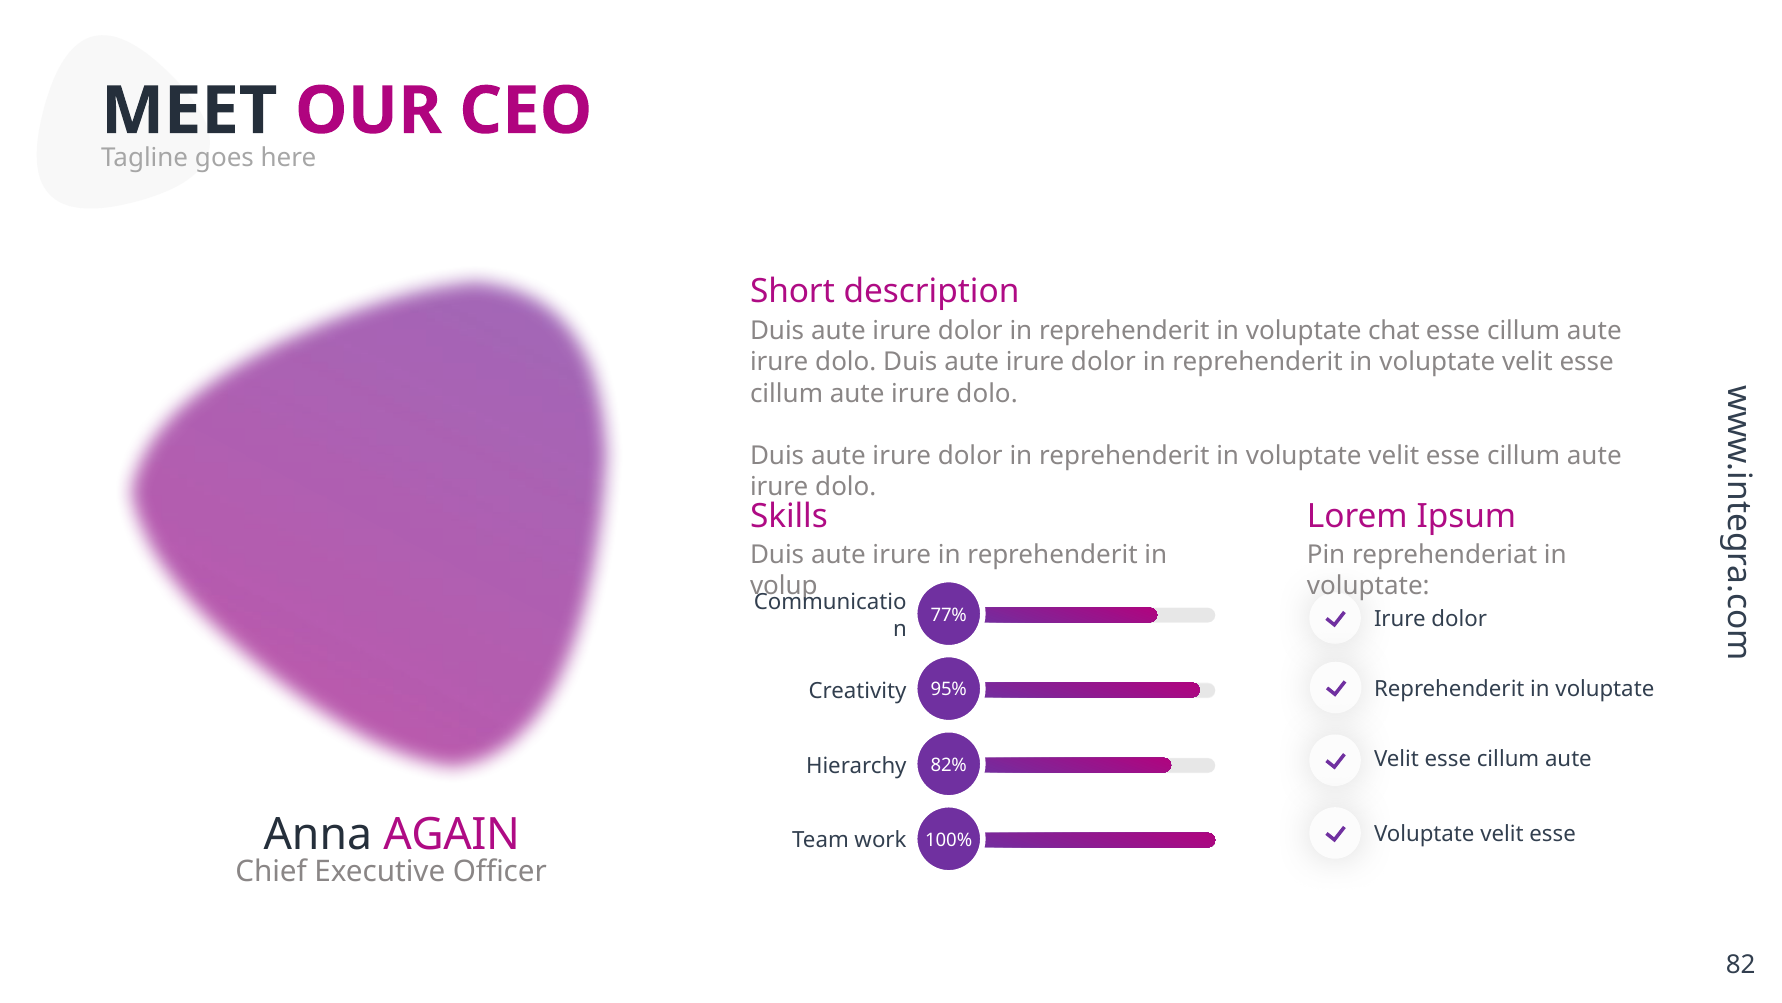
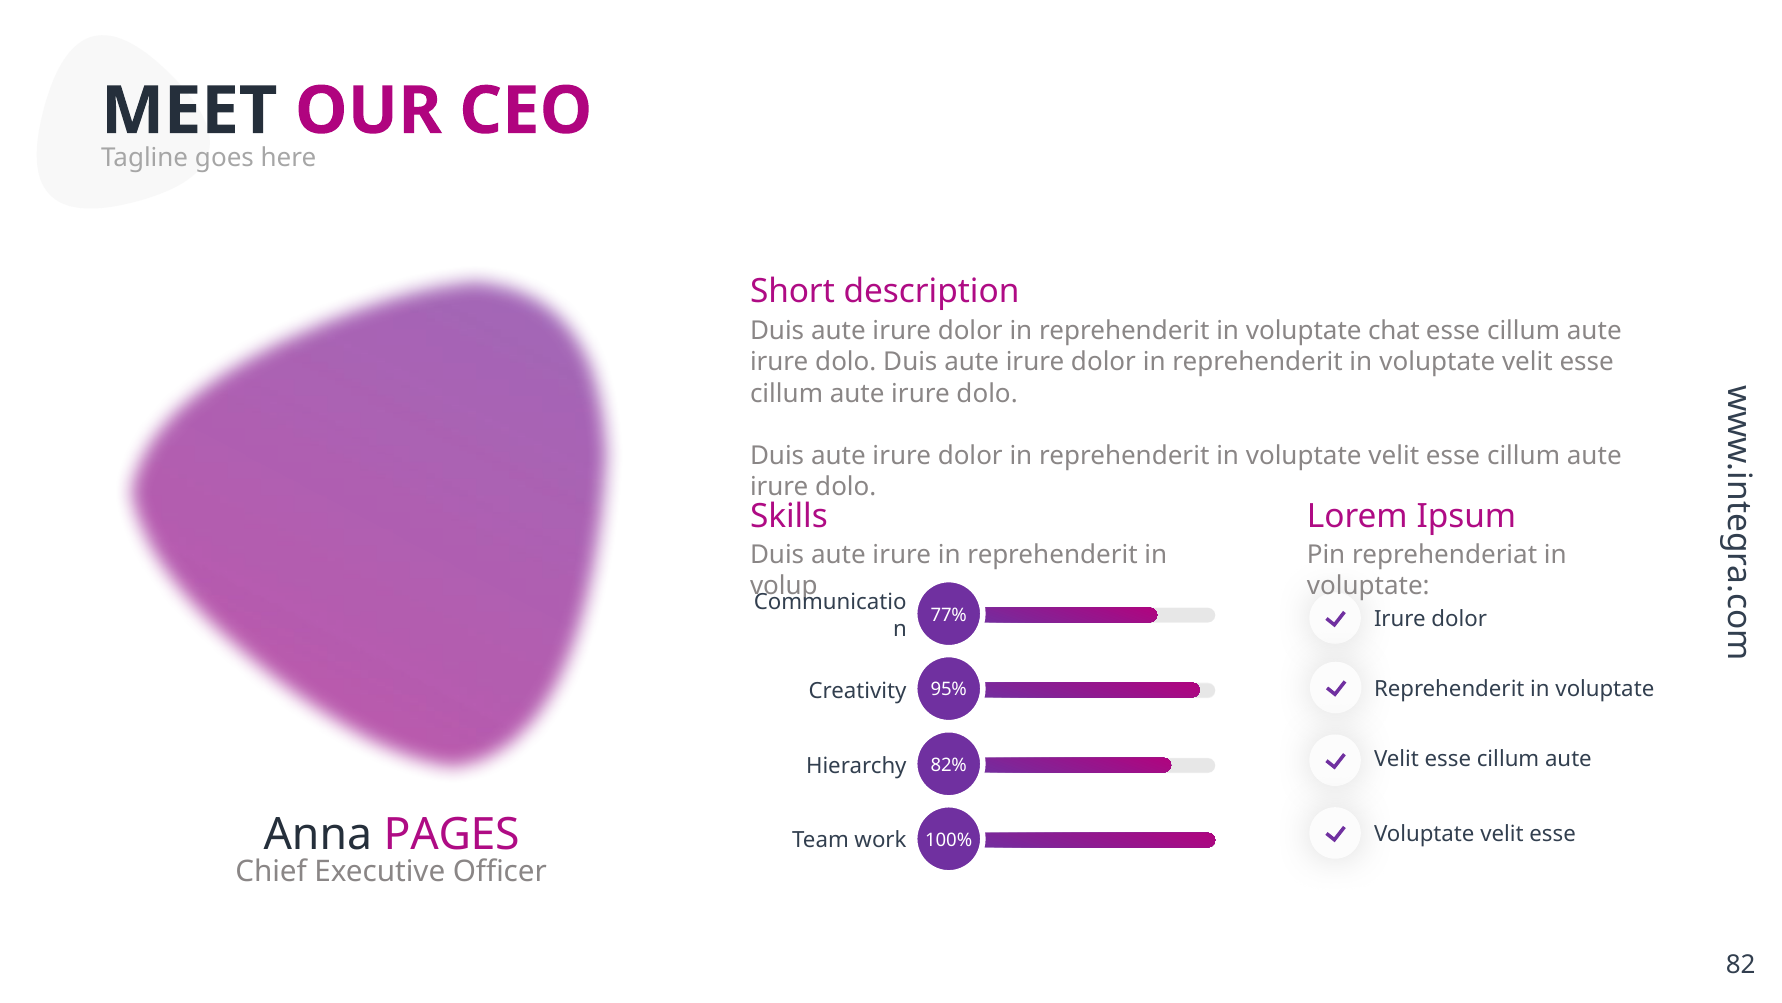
AGAIN: AGAIN -> PAGES
